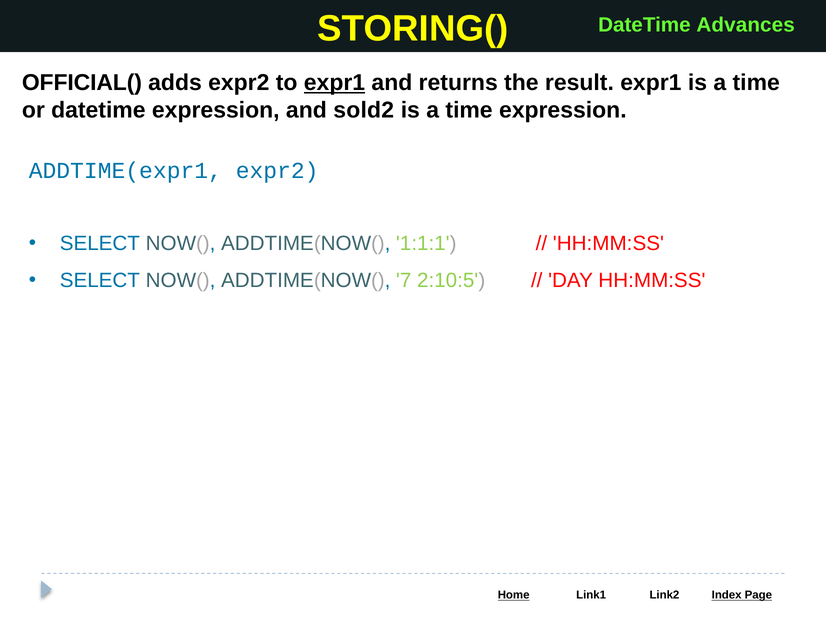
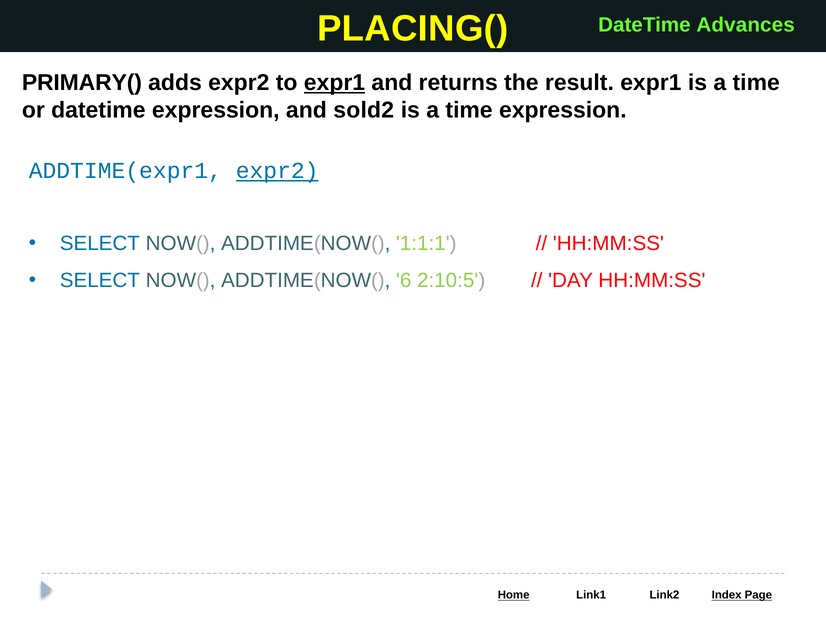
STORING(: STORING( -> PLACING(
OFFICIAL(: OFFICIAL( -> PRIMARY(
expr2 at (277, 171) underline: none -> present
7: 7 -> 6
